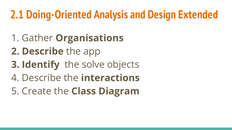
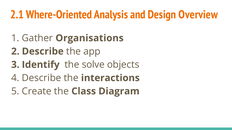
Doing-Oriented: Doing-Oriented -> Where-Oriented
Extended: Extended -> Overview
